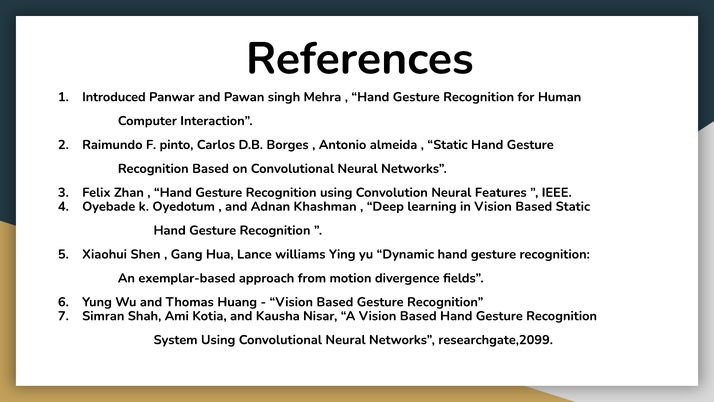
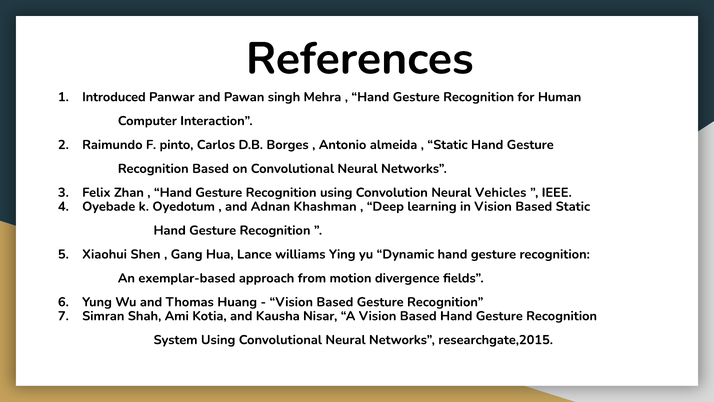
Features: Features -> Vehicles
researchgate,2099: researchgate,2099 -> researchgate,2015
